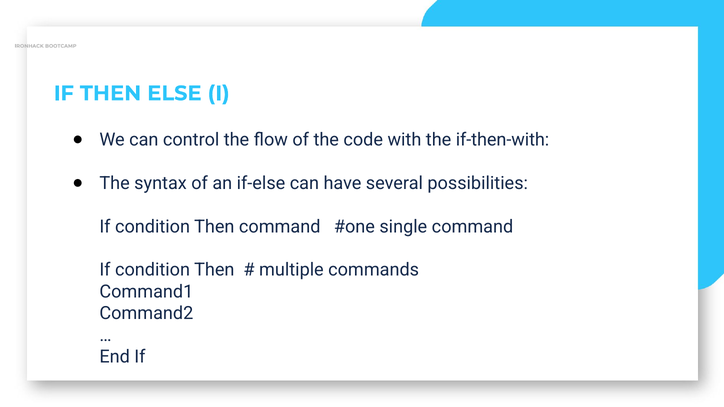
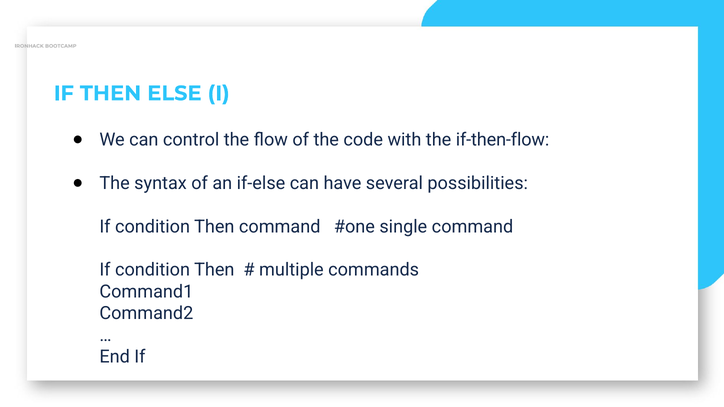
if-then-with: if-then-with -> if-then-flow
